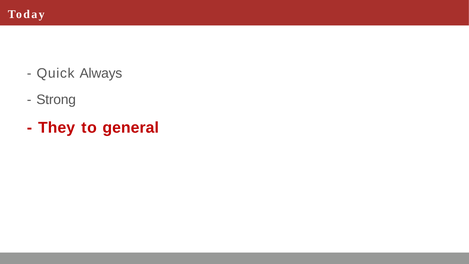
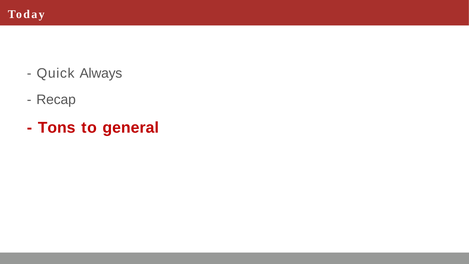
Strong: Strong -> Recap
They: They -> Tons
